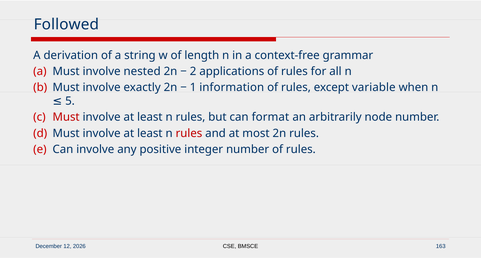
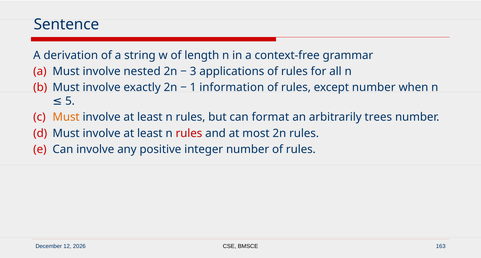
Followed: Followed -> Sentence
2: 2 -> 3
except variable: variable -> number
Must at (66, 117) colour: red -> orange
node: node -> trees
